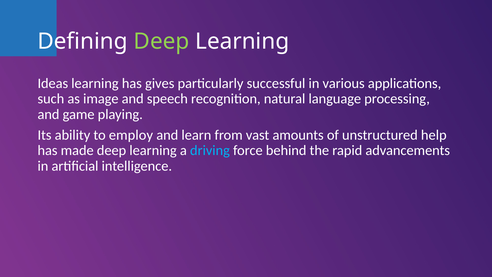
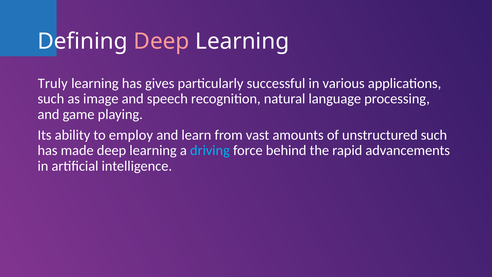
Deep at (161, 41) colour: light green -> pink
Ideas: Ideas -> Truly
unstructured help: help -> such
